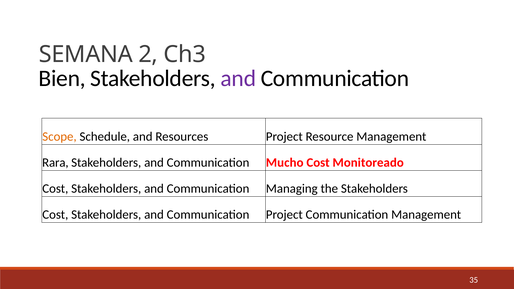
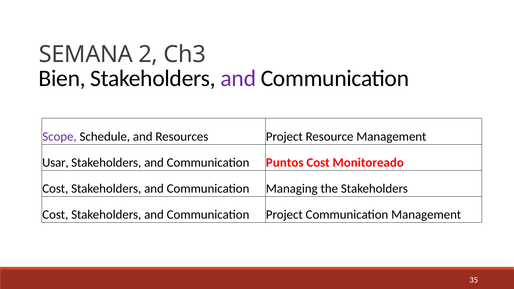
Scope colour: orange -> purple
Rara: Rara -> Usar
Mucho: Mucho -> Puntos
